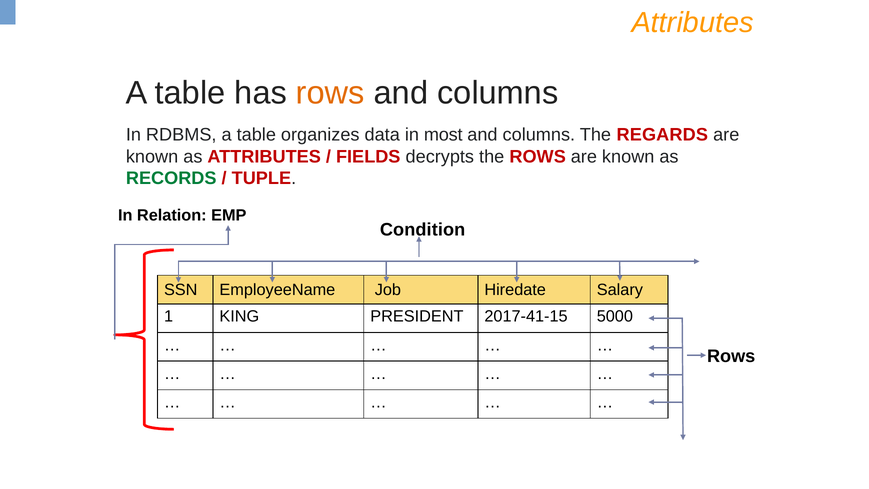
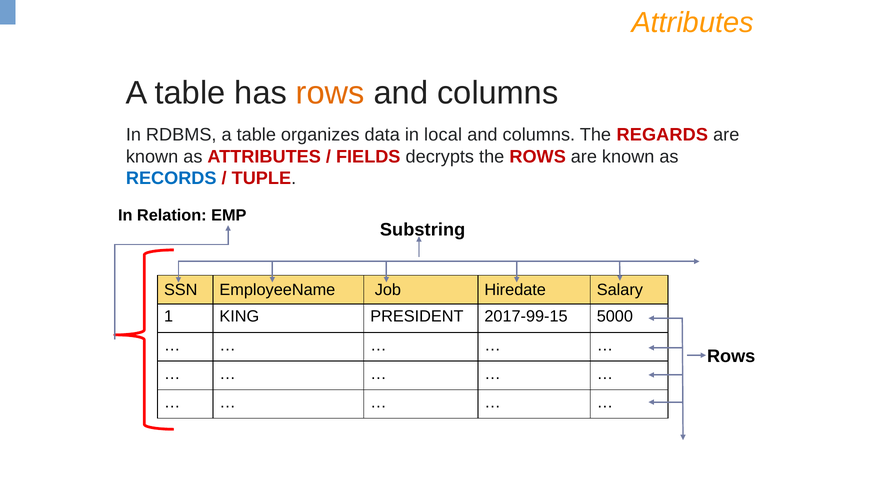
most: most -> local
RECORDS colour: green -> blue
Condition: Condition -> Substring
2017-41-15: 2017-41-15 -> 2017-99-15
